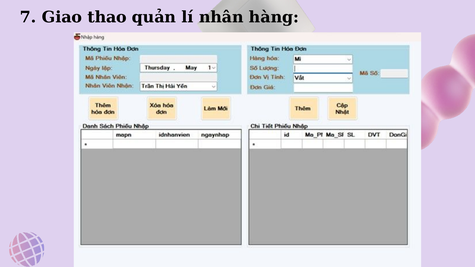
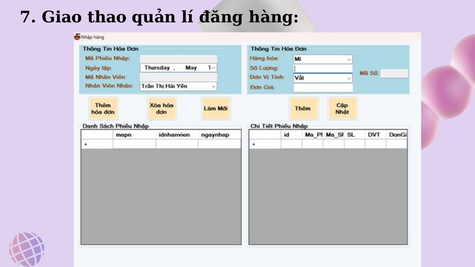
nhân: nhân -> đăng
